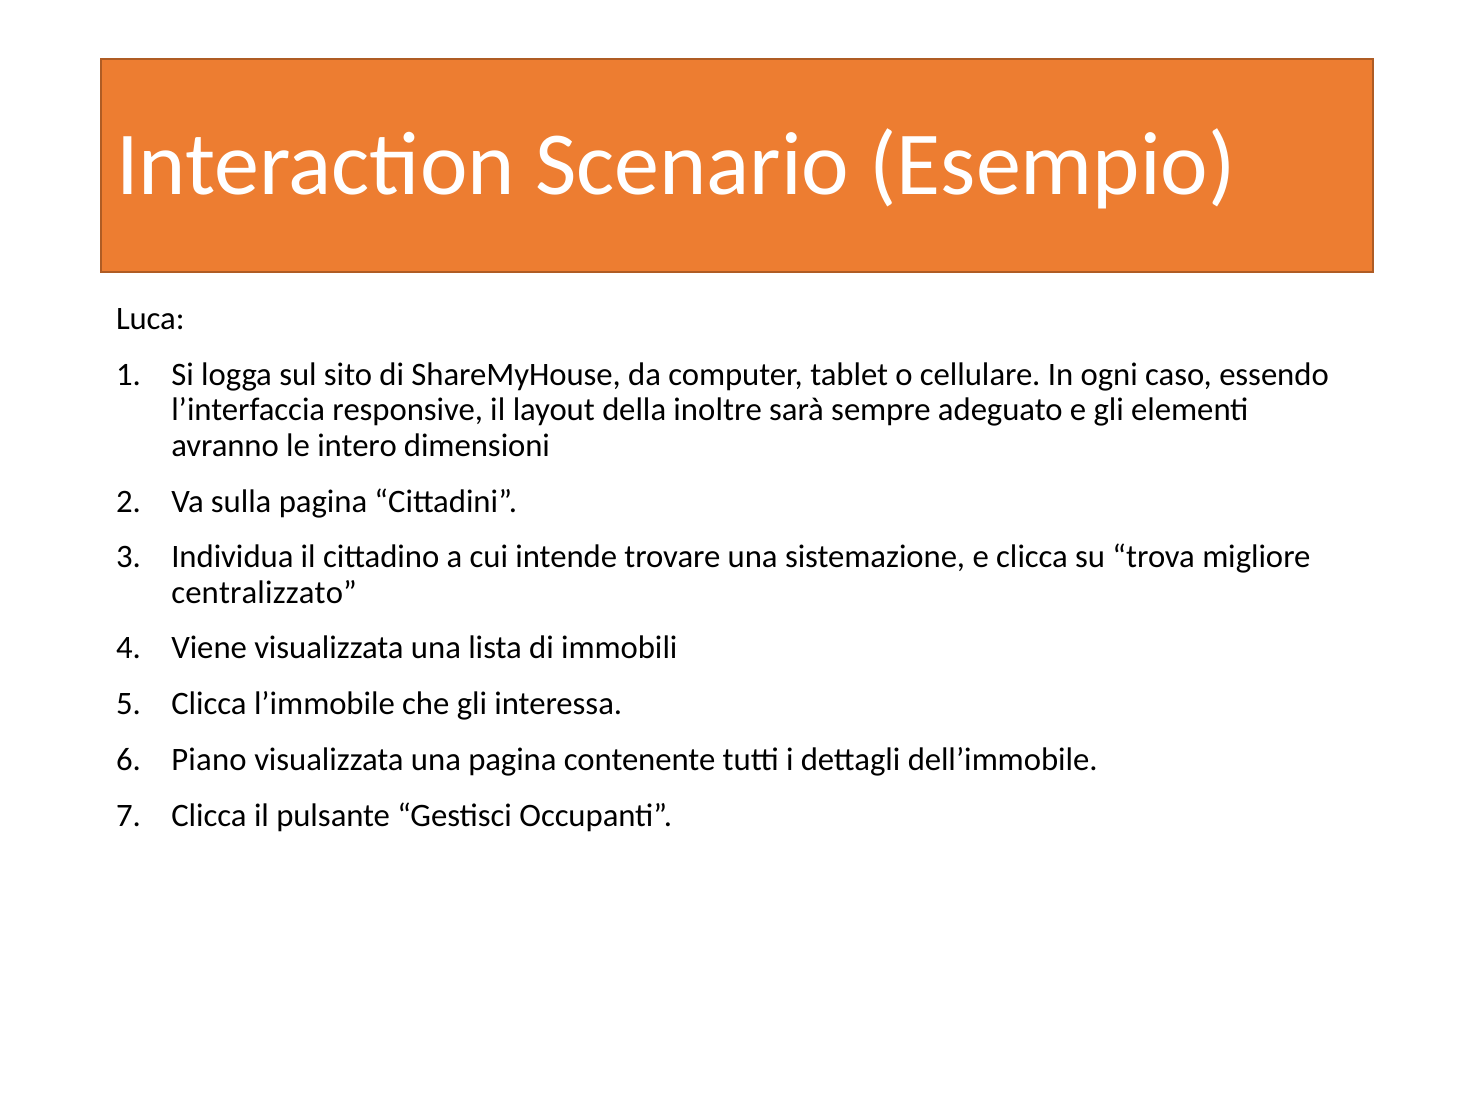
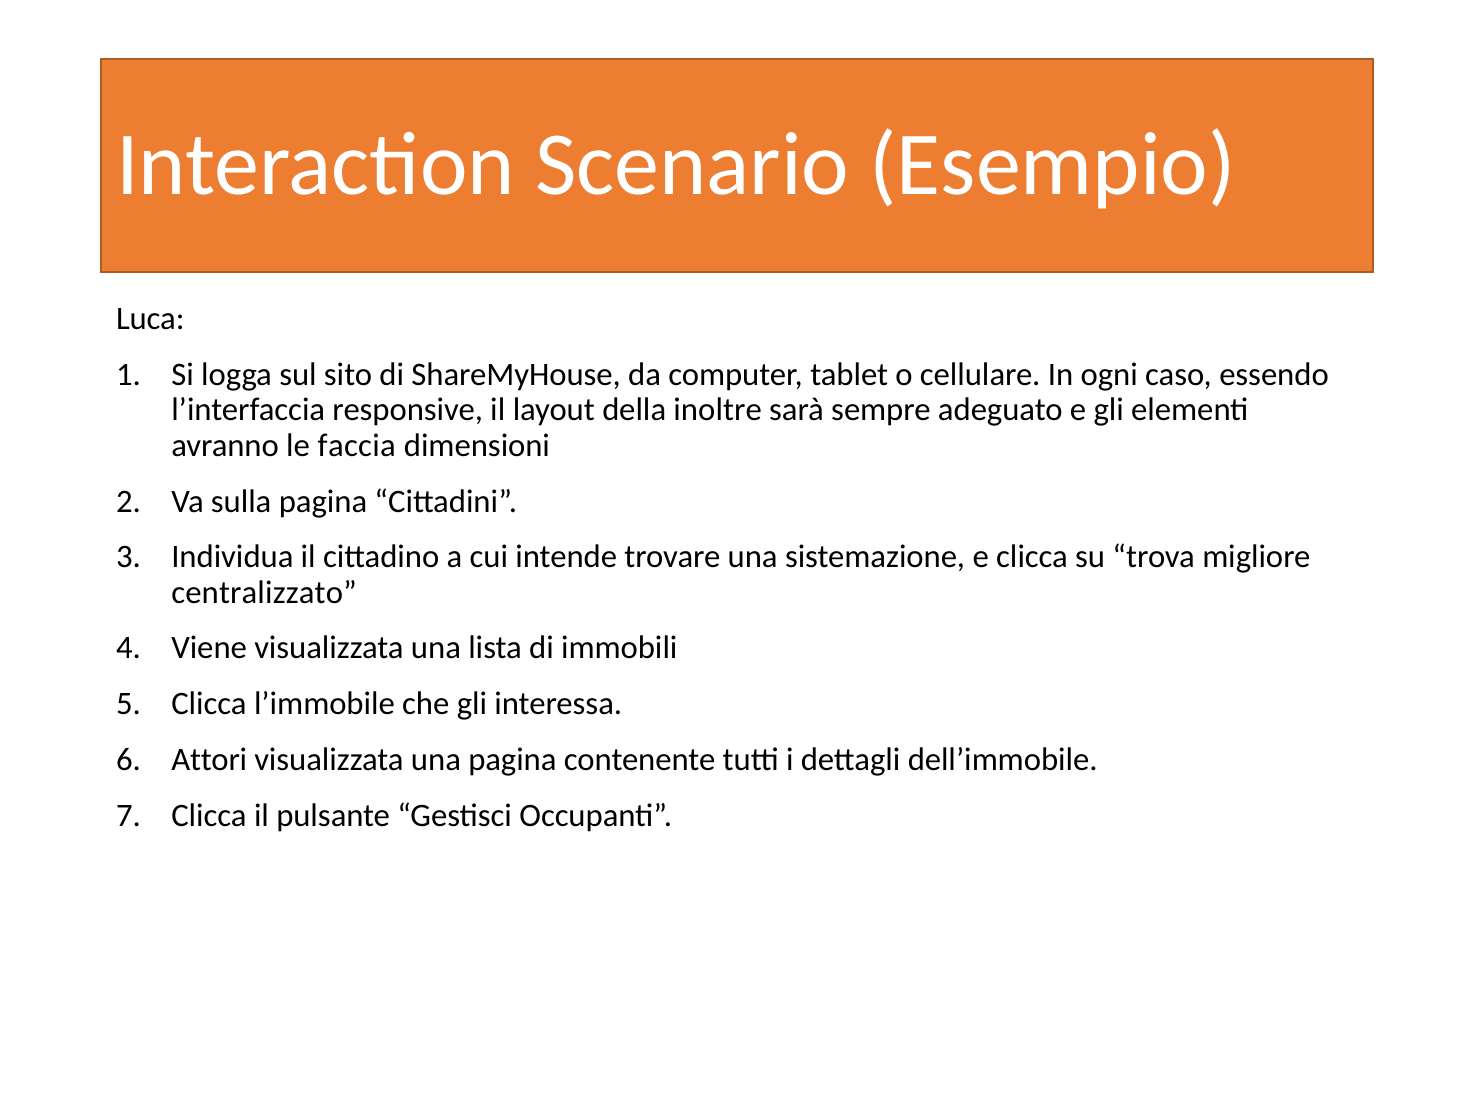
intero: intero -> faccia
Piano: Piano -> Attori
